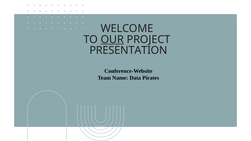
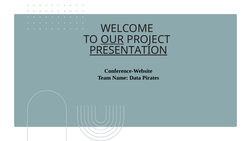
PRESENTATION underline: none -> present
